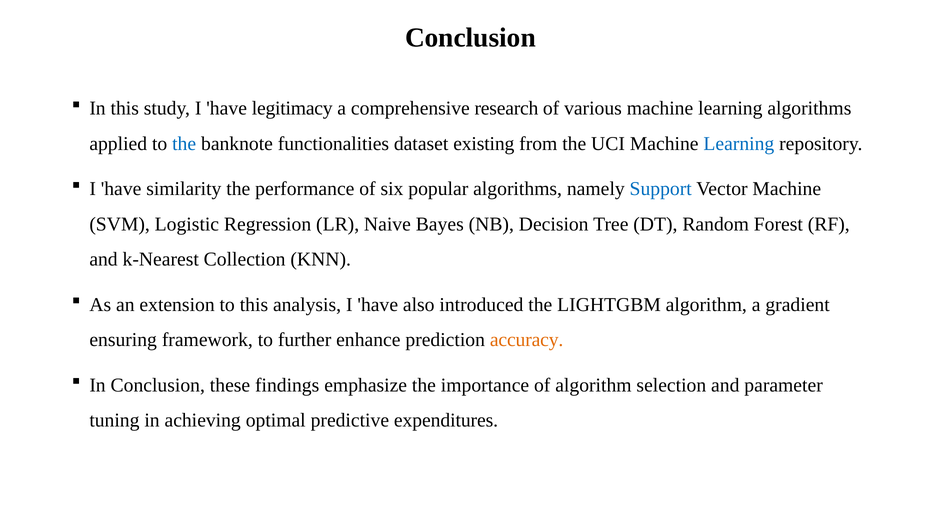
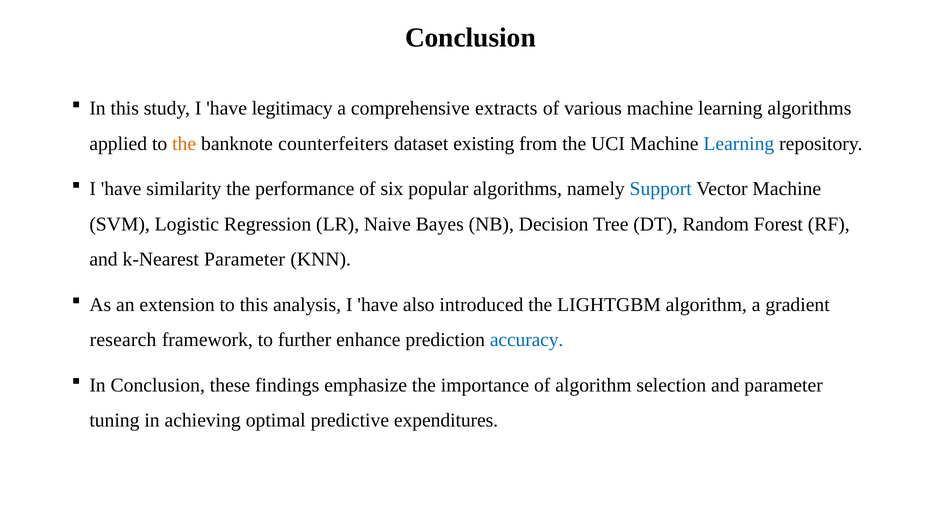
research: research -> extracts
the at (184, 144) colour: blue -> orange
functionalities: functionalities -> counterfeiters
k-Nearest Collection: Collection -> Parameter
ensuring: ensuring -> research
accuracy colour: orange -> blue
